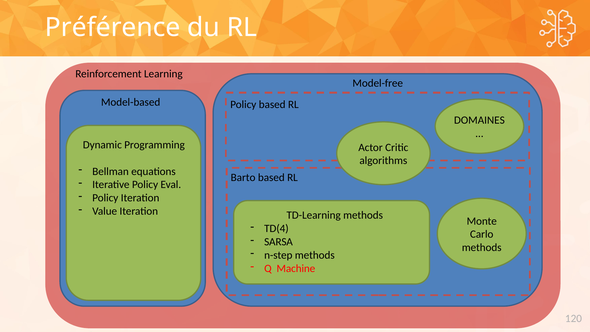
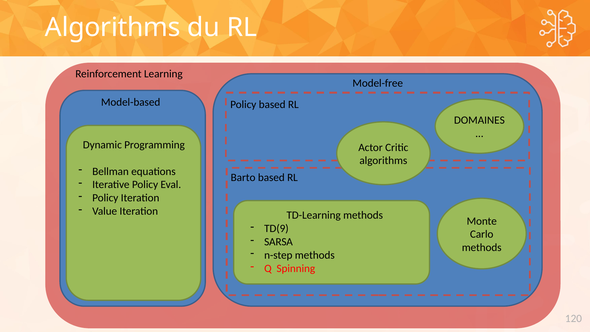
Préférence at (113, 27): Préférence -> Algorithms
TD(4: TD(4 -> TD(9
Machine: Machine -> Spinning
